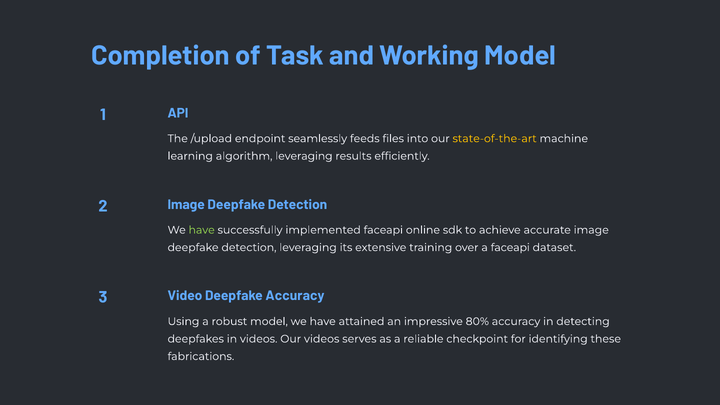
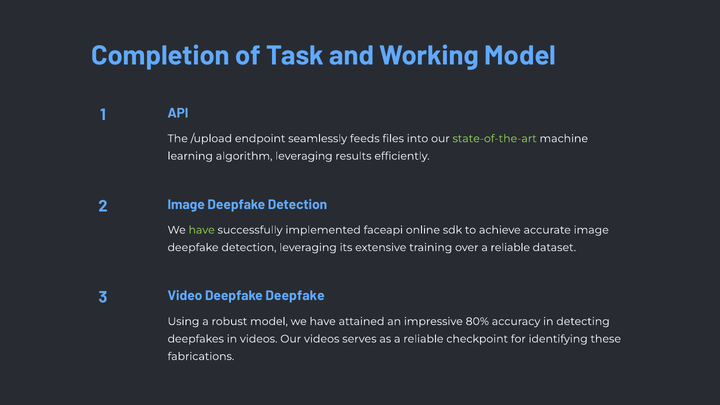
state-of-the-art colour: yellow -> light green
over a faceapi: faceapi -> reliable
Deepfake Accuracy: Accuracy -> Deepfake
